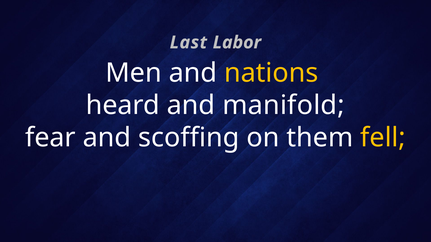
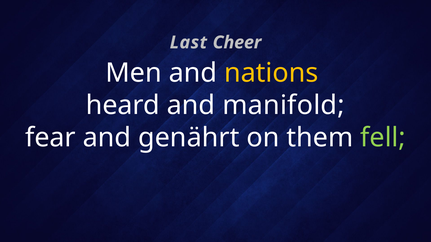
Labor: Labor -> Cheer
scoffing: scoffing -> genährt
fell colour: yellow -> light green
